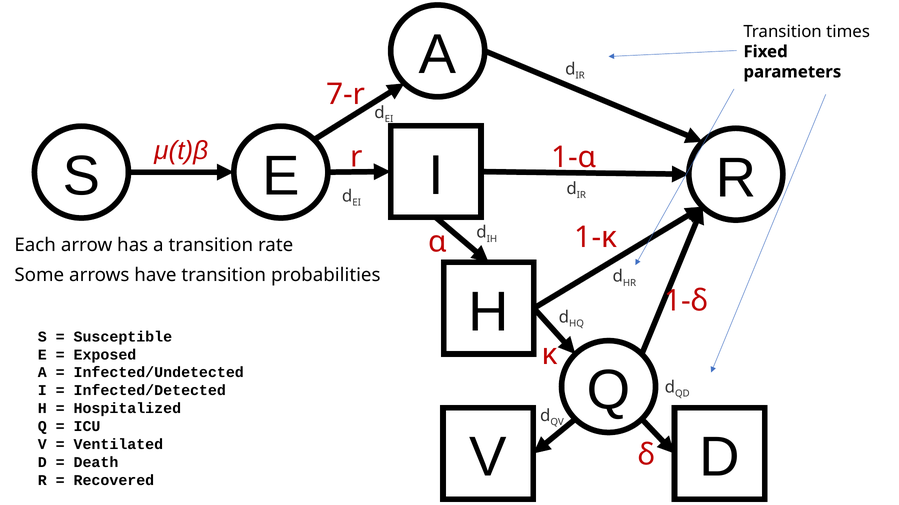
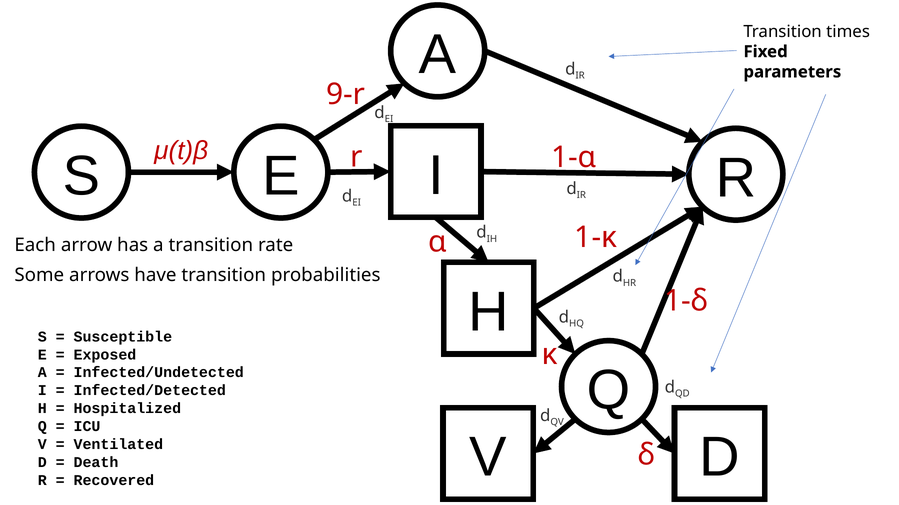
7-r: 7-r -> 9-r
